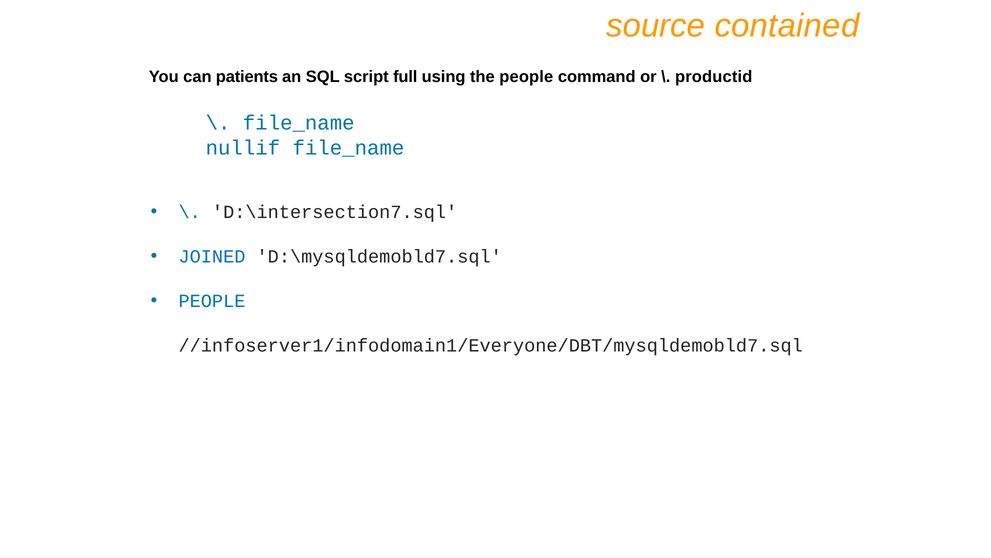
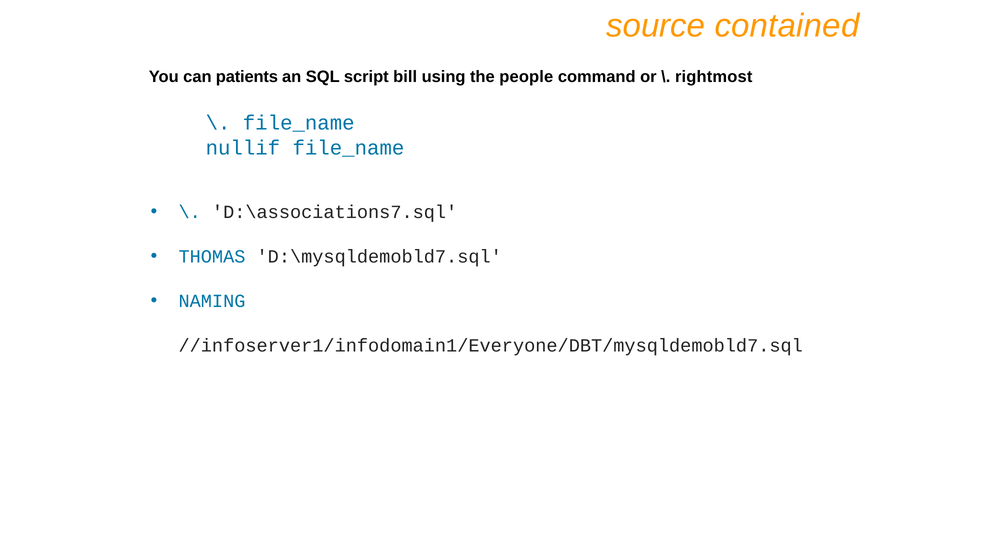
full: full -> bill
productid: productid -> rightmost
D:\intersection7.sql: D:\intersection7.sql -> D:\associations7.sql
JOINED: JOINED -> THOMAS
PEOPLE at (212, 301): PEOPLE -> NAMING
